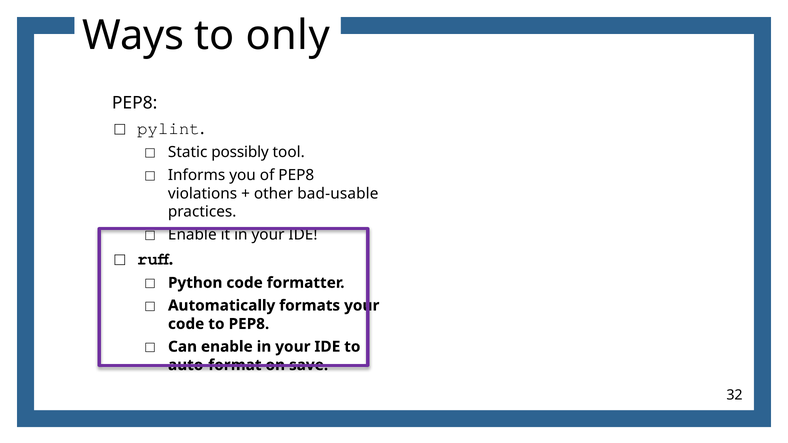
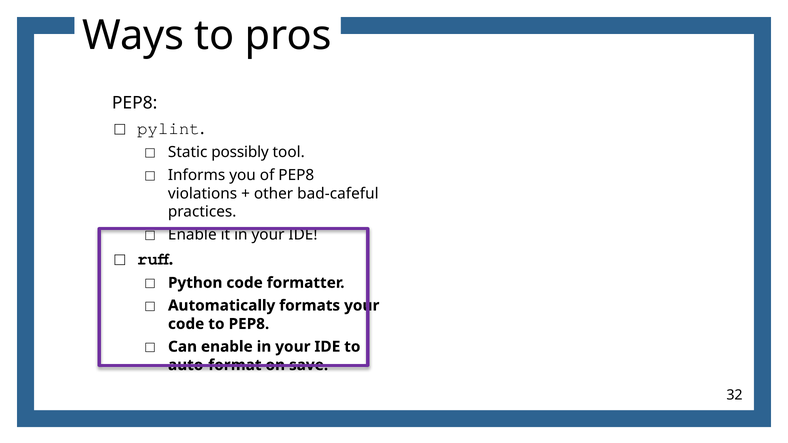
only: only -> pros
bad-usable: bad-usable -> bad-cafeful
